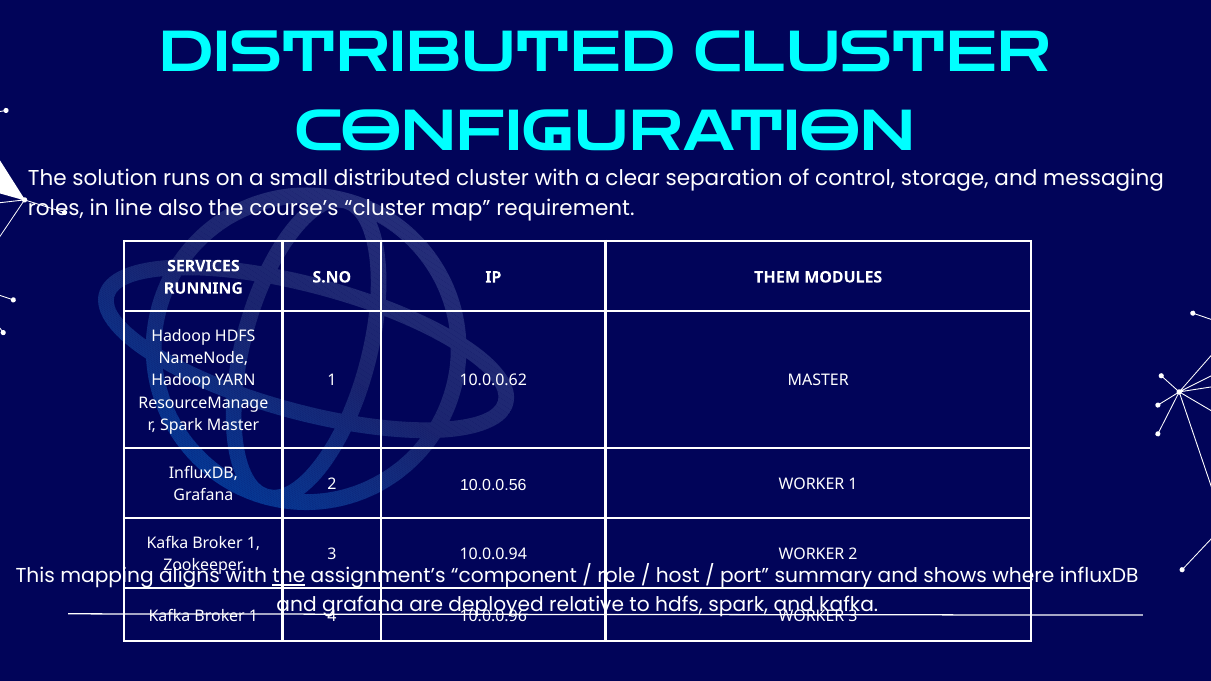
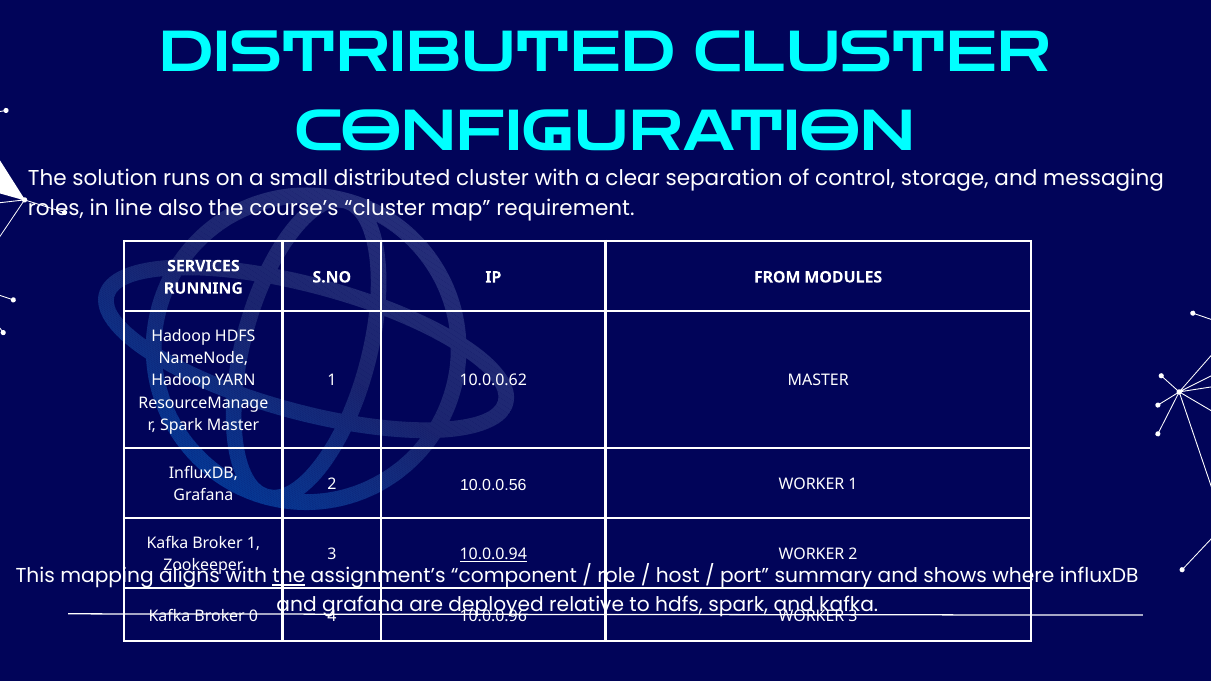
THEM: THEM -> FROM
10.0.0.94 underline: none -> present
1 at (254, 616): 1 -> 0
